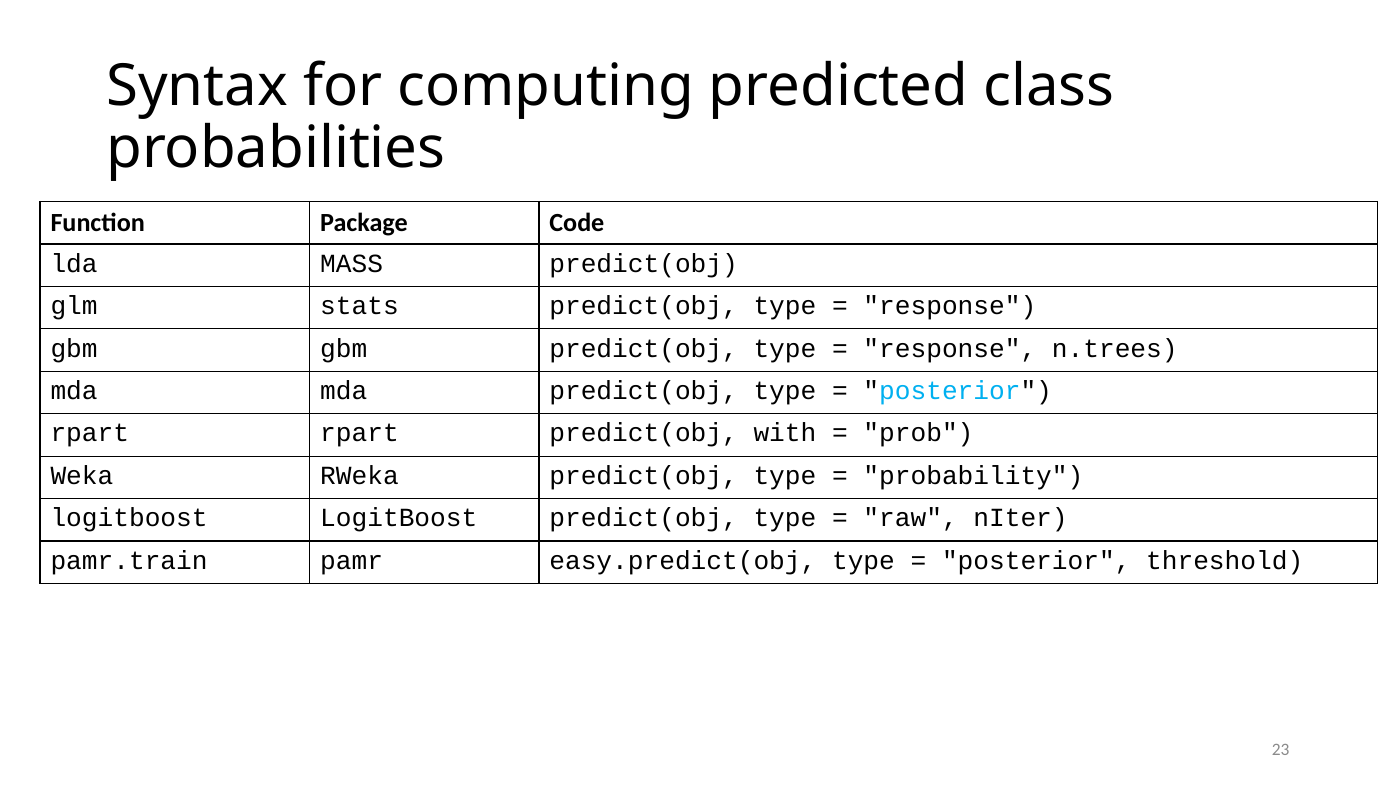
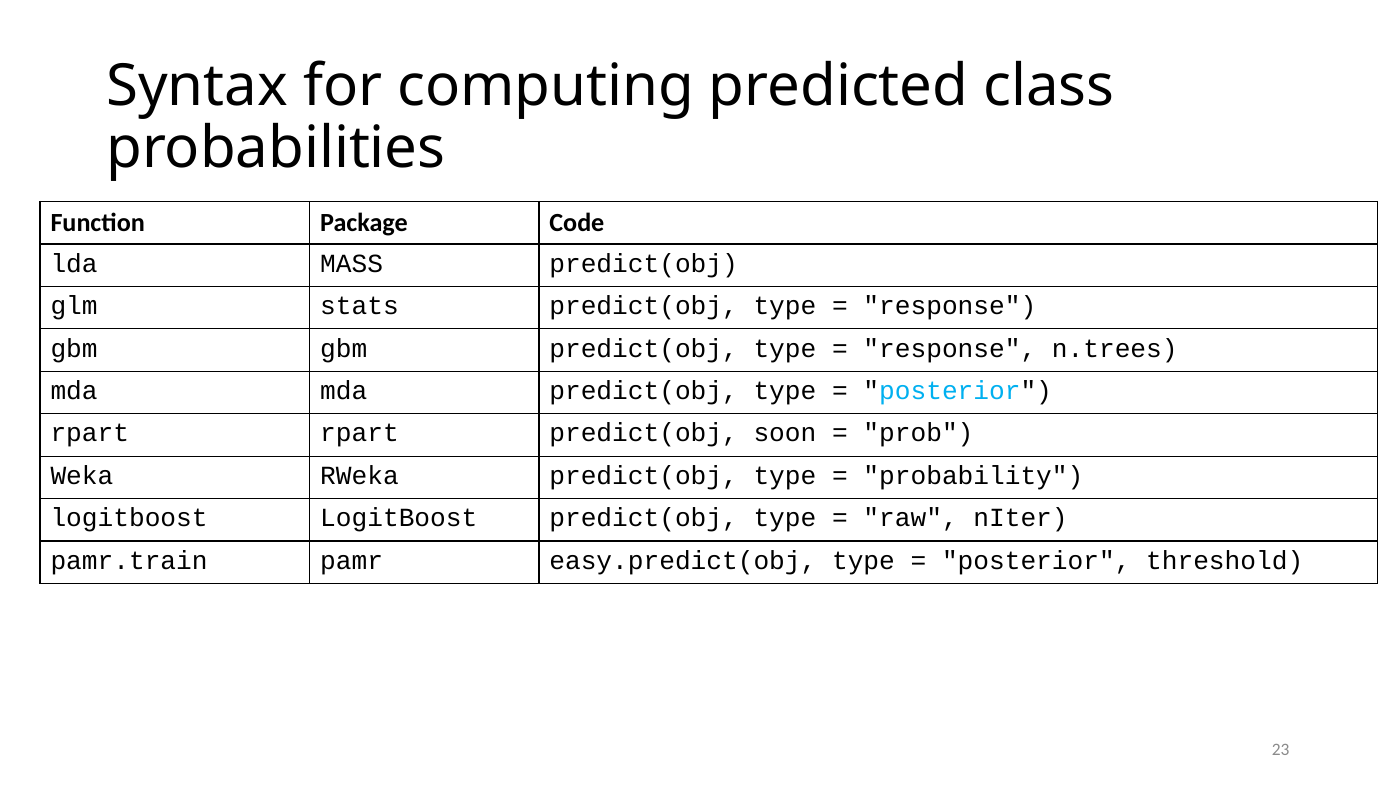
with: with -> soon
